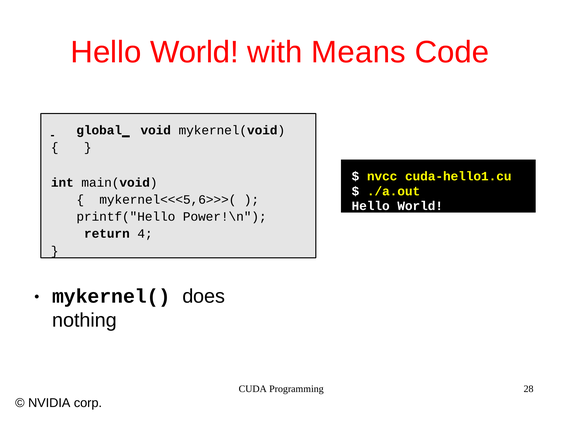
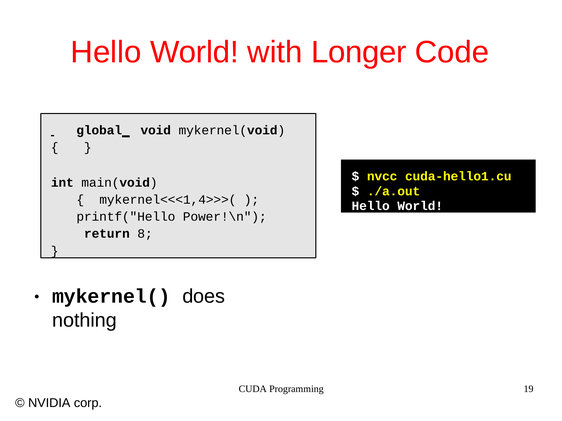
Means: Means -> Longer
mykernel<<<5,6>>>(: mykernel<<<5,6>>>( -> mykernel<<<1,4>>>(
4: 4 -> 8
28: 28 -> 19
